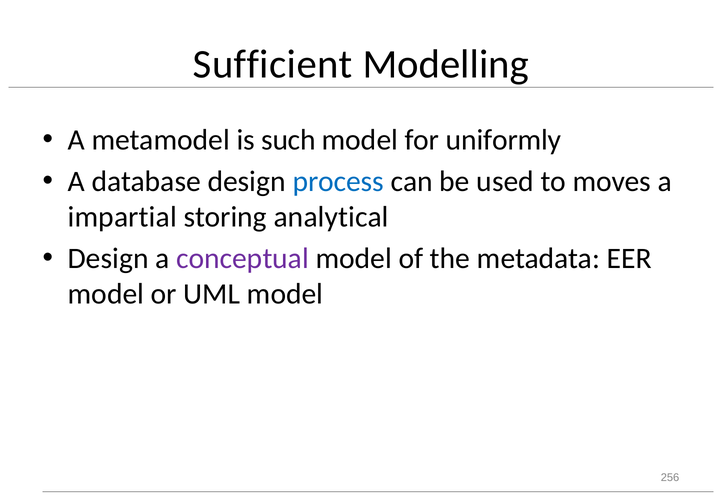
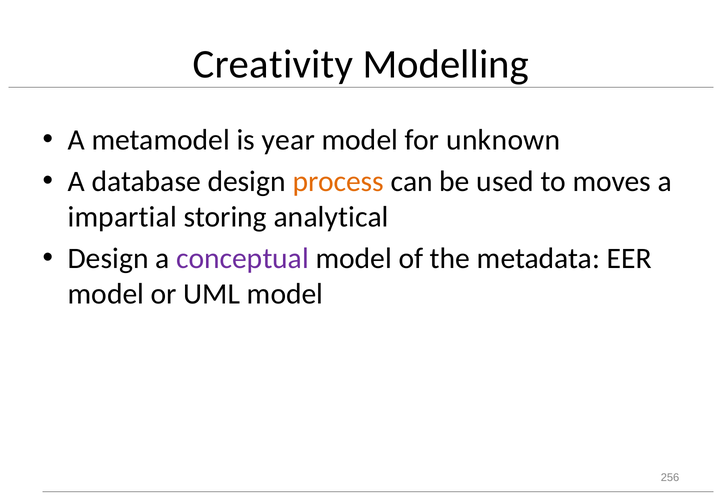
Sufficient: Sufficient -> Creativity
such: such -> year
uniformly: uniformly -> unknown
process colour: blue -> orange
